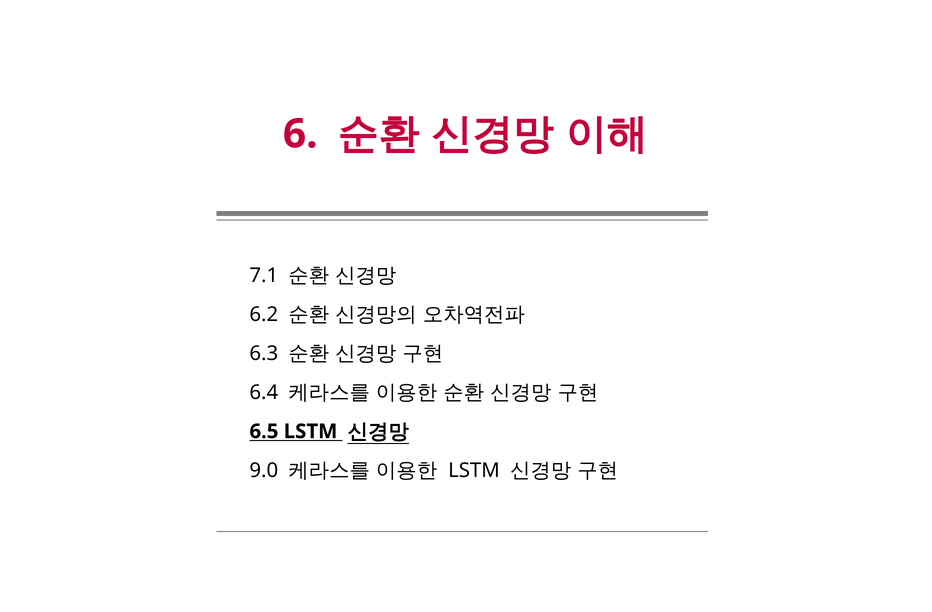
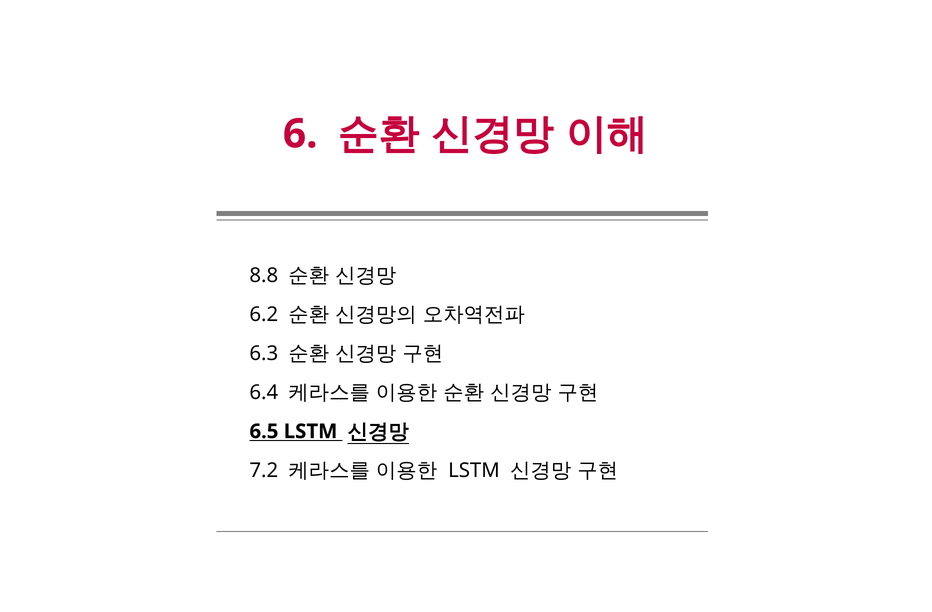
7.1: 7.1 -> 8.8
9.0: 9.0 -> 7.2
